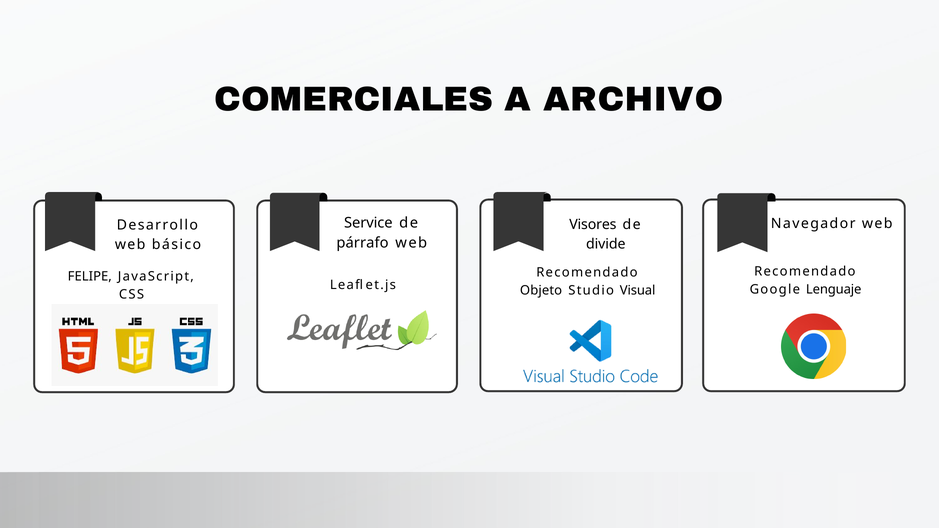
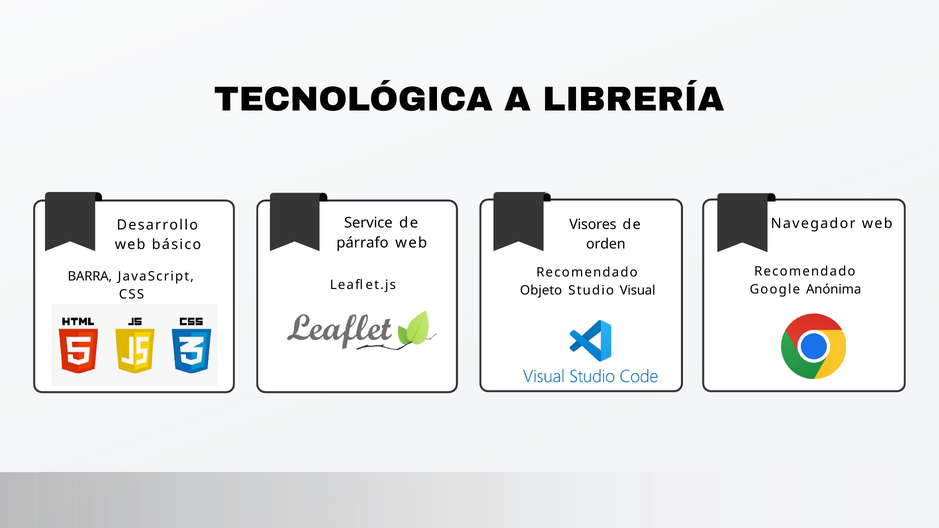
COMERCIALES: COMERCIALES -> TECNOLÓGICA
ARCHIVO: ARCHIVO -> LIBRERÍA
divide: divide -> orden
FELIPE: FELIPE -> BARRA
Lenguaje: Lenguaje -> Anónima
